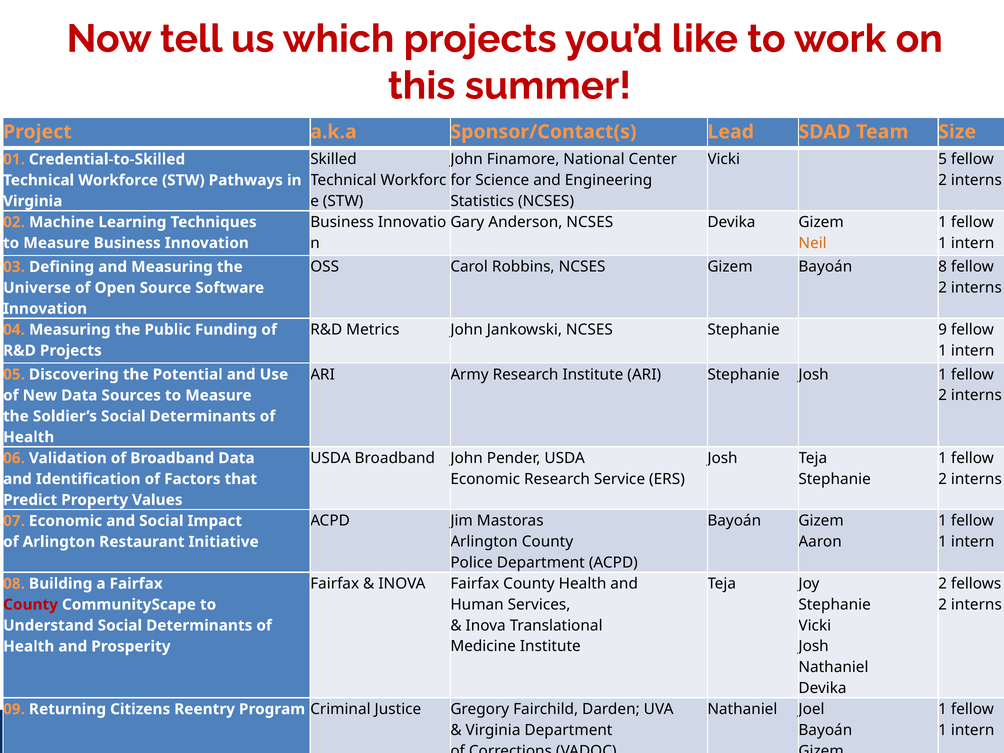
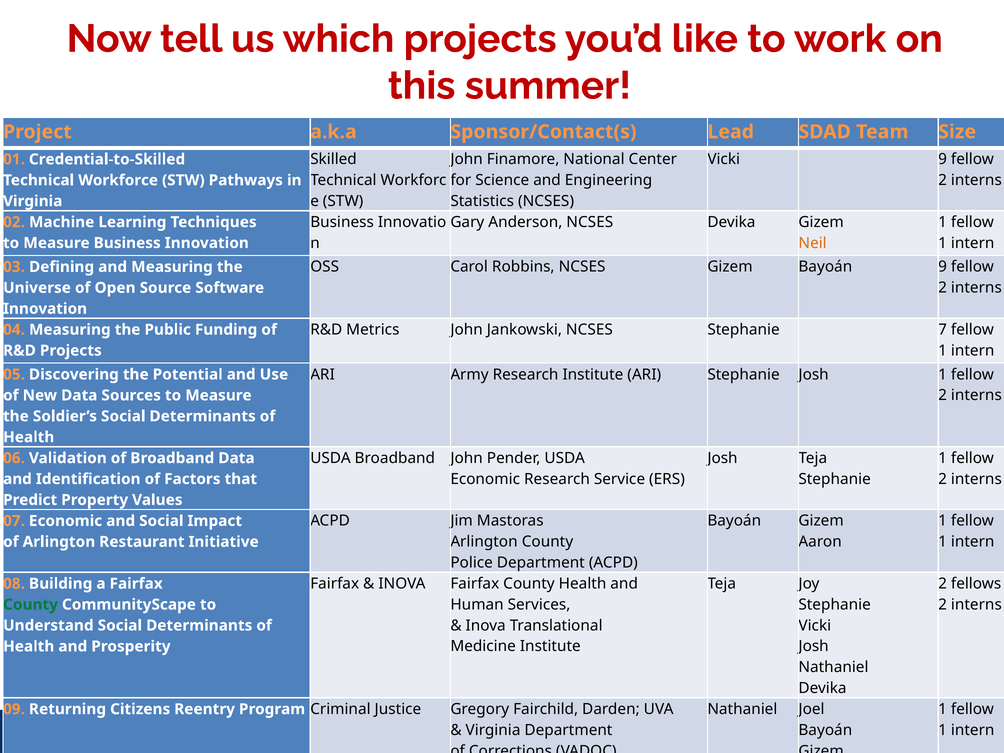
5 at (943, 159): 5 -> 9
8 at (943, 267): 8 -> 9
9: 9 -> 7
County at (31, 605) colour: red -> green
